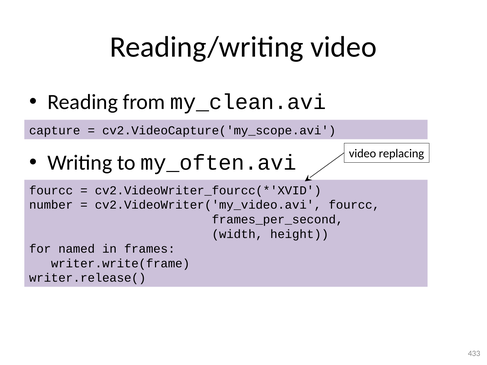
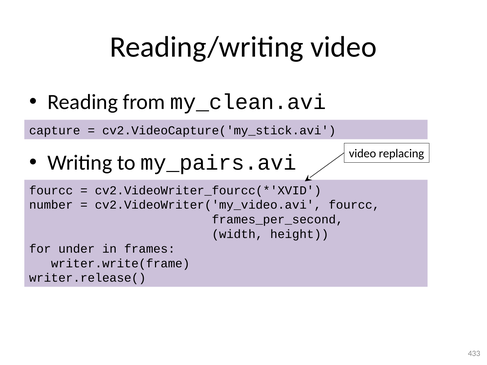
cv2.VideoCapture('my_scope.avi: cv2.VideoCapture('my_scope.avi -> cv2.VideoCapture('my_stick.avi
my_often.avi: my_often.avi -> my_pairs.avi
named: named -> under
